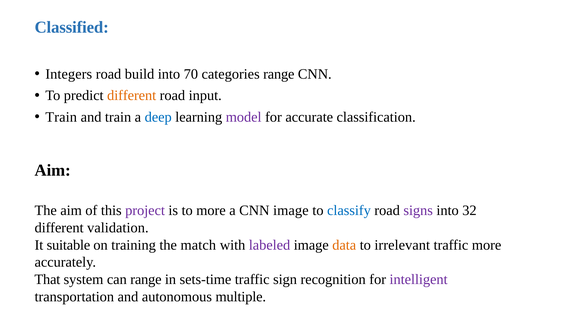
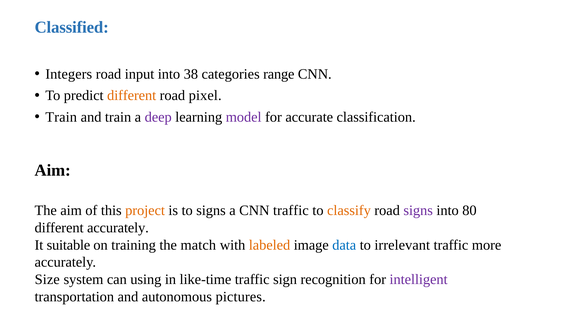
build: build -> input
70: 70 -> 38
input: input -> pixel
deep colour: blue -> purple
project colour: purple -> orange
to more: more -> signs
CNN image: image -> traffic
classify colour: blue -> orange
32: 32 -> 80
different validation: validation -> accurately
labeled colour: purple -> orange
data colour: orange -> blue
That: That -> Size
can range: range -> using
sets-time: sets-time -> like-time
multiple: multiple -> pictures
